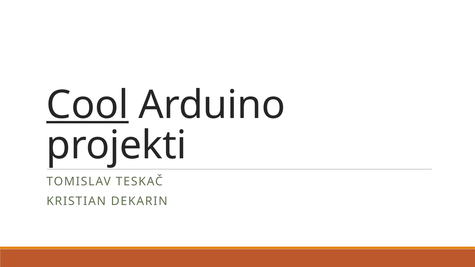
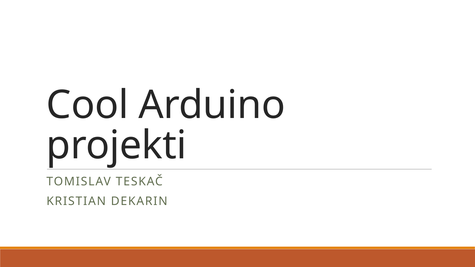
Cool underline: present -> none
